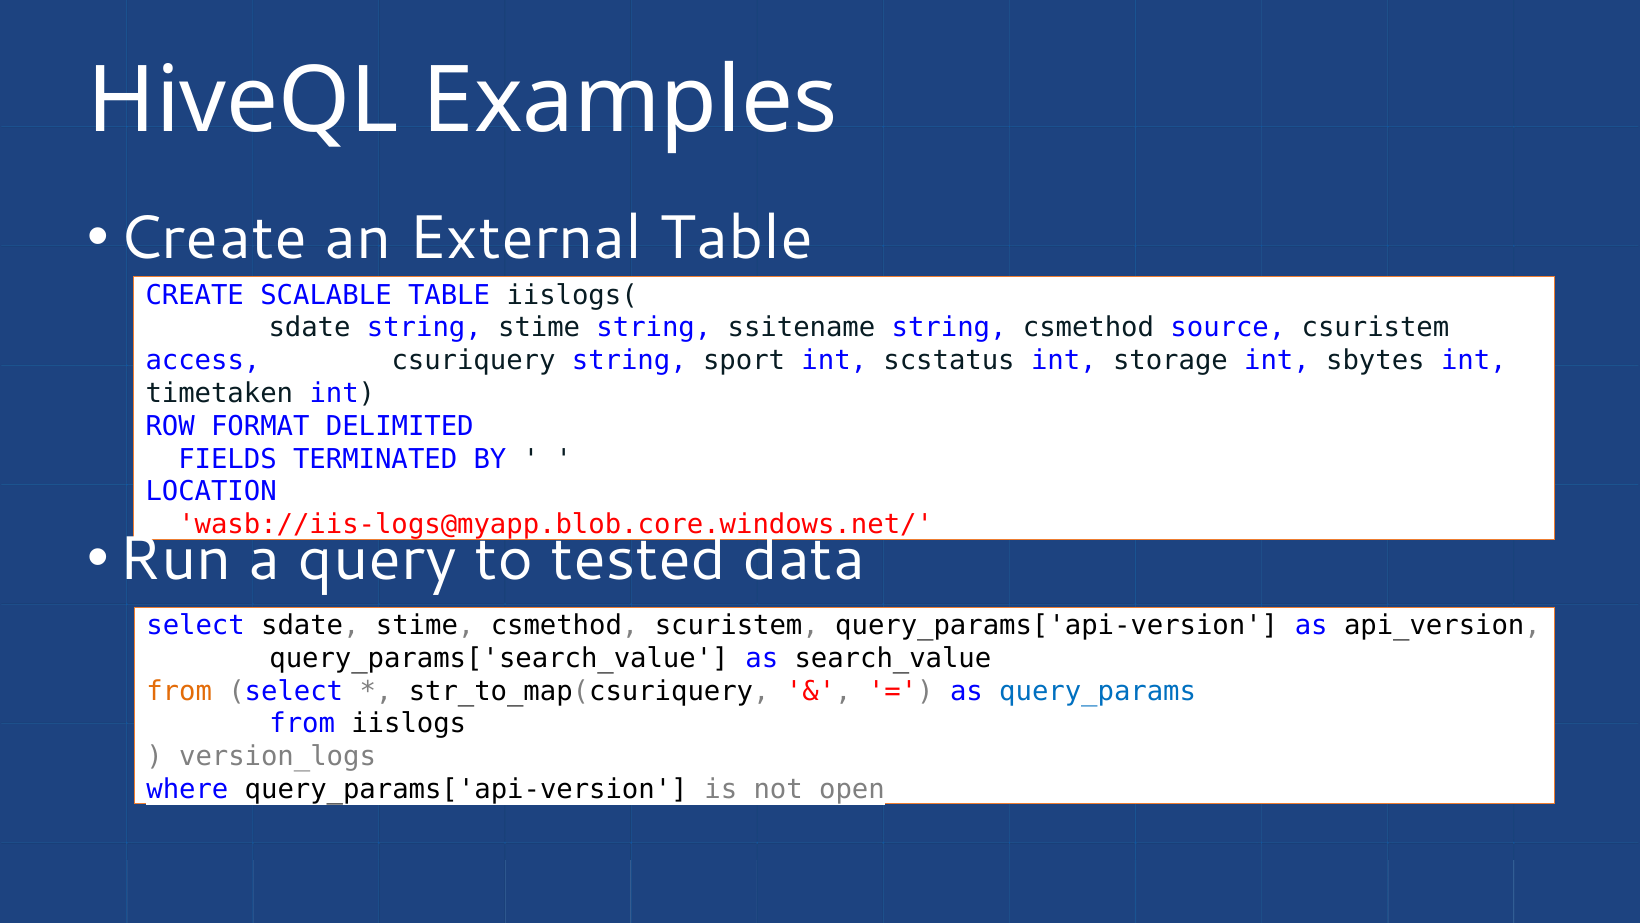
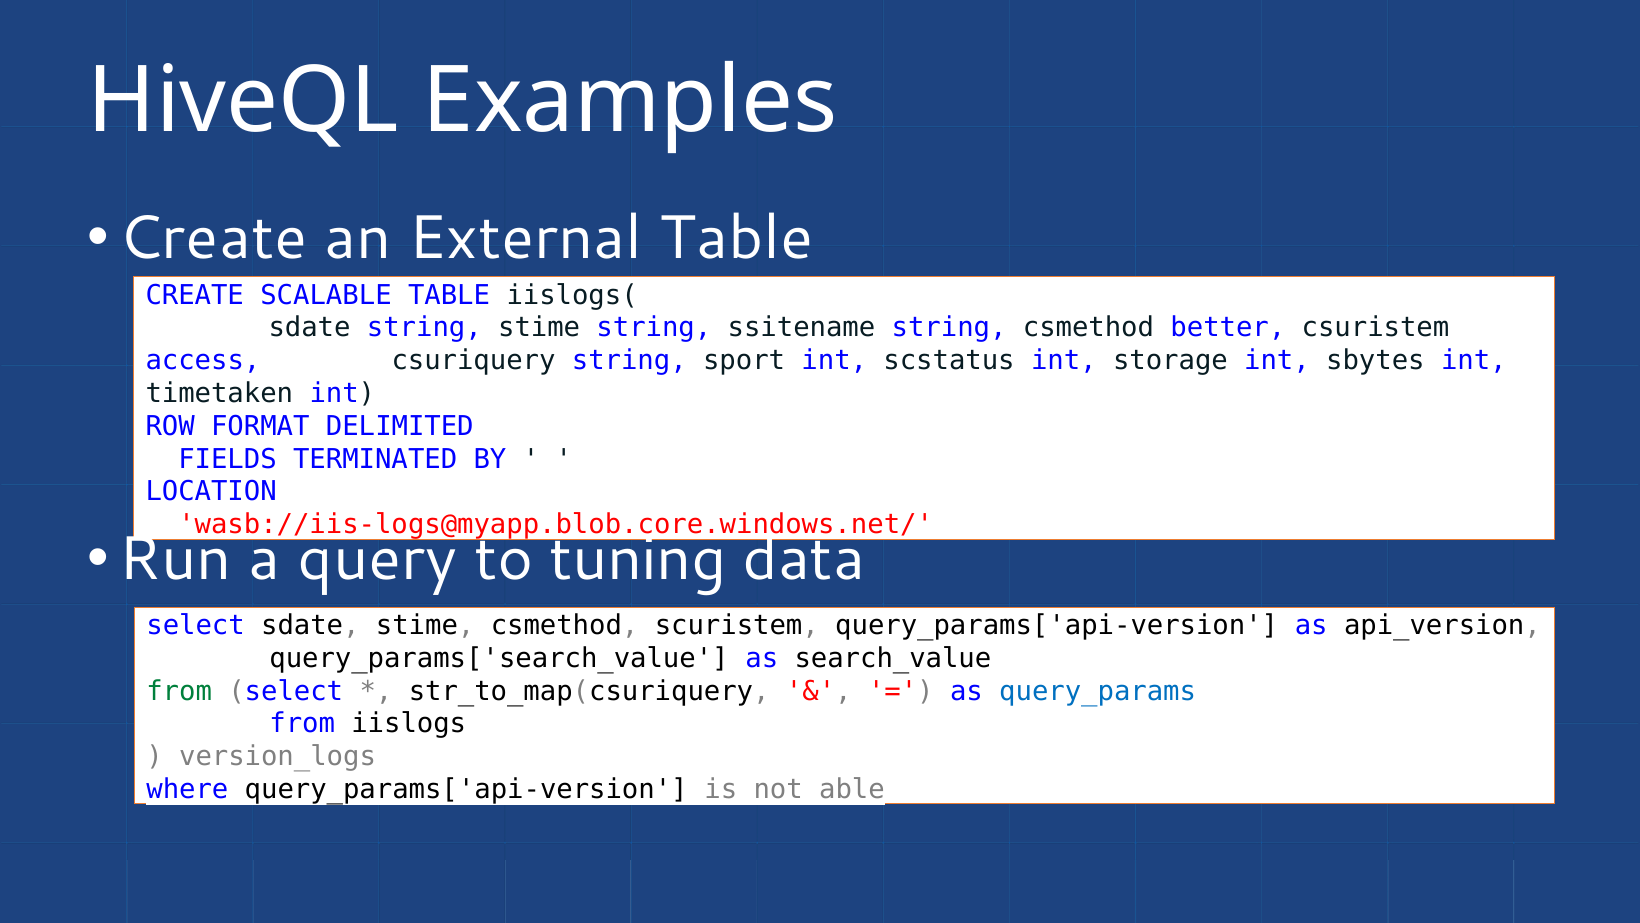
source: source -> better
tested: tested -> tuning
from at (179, 691) colour: orange -> green
open: open -> able
